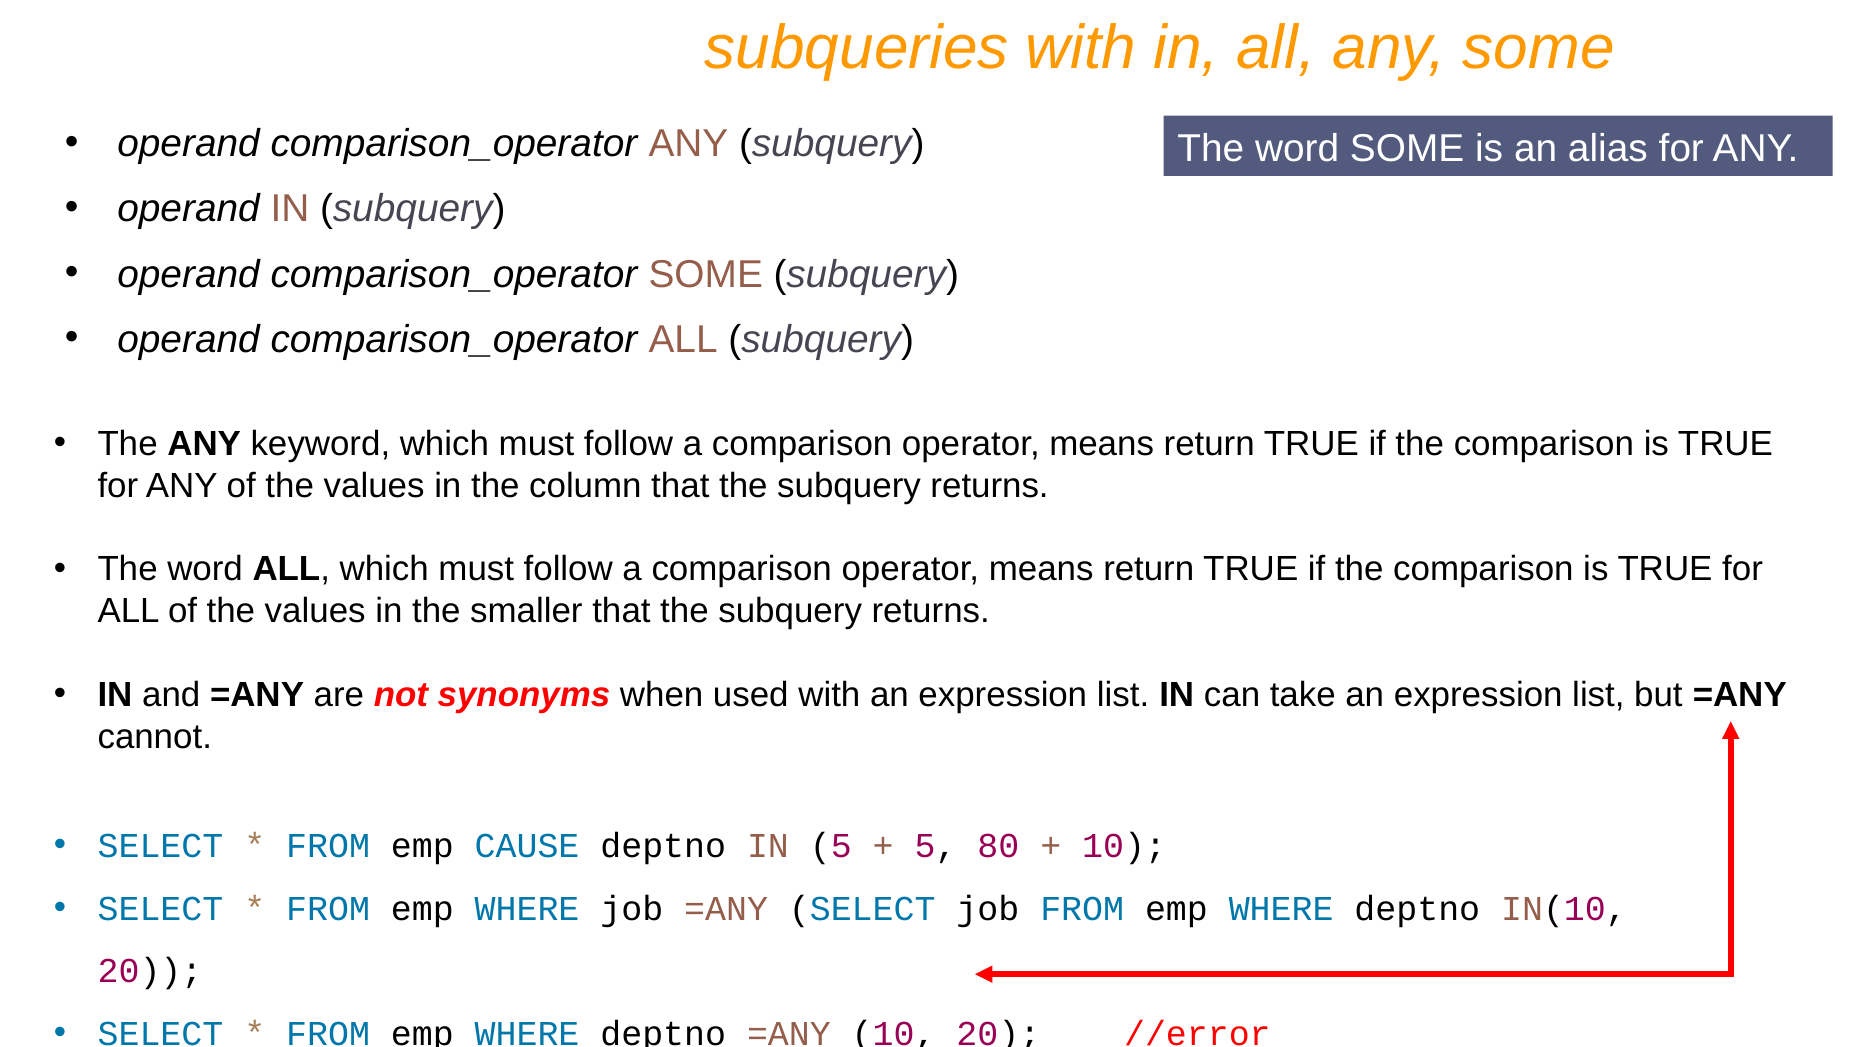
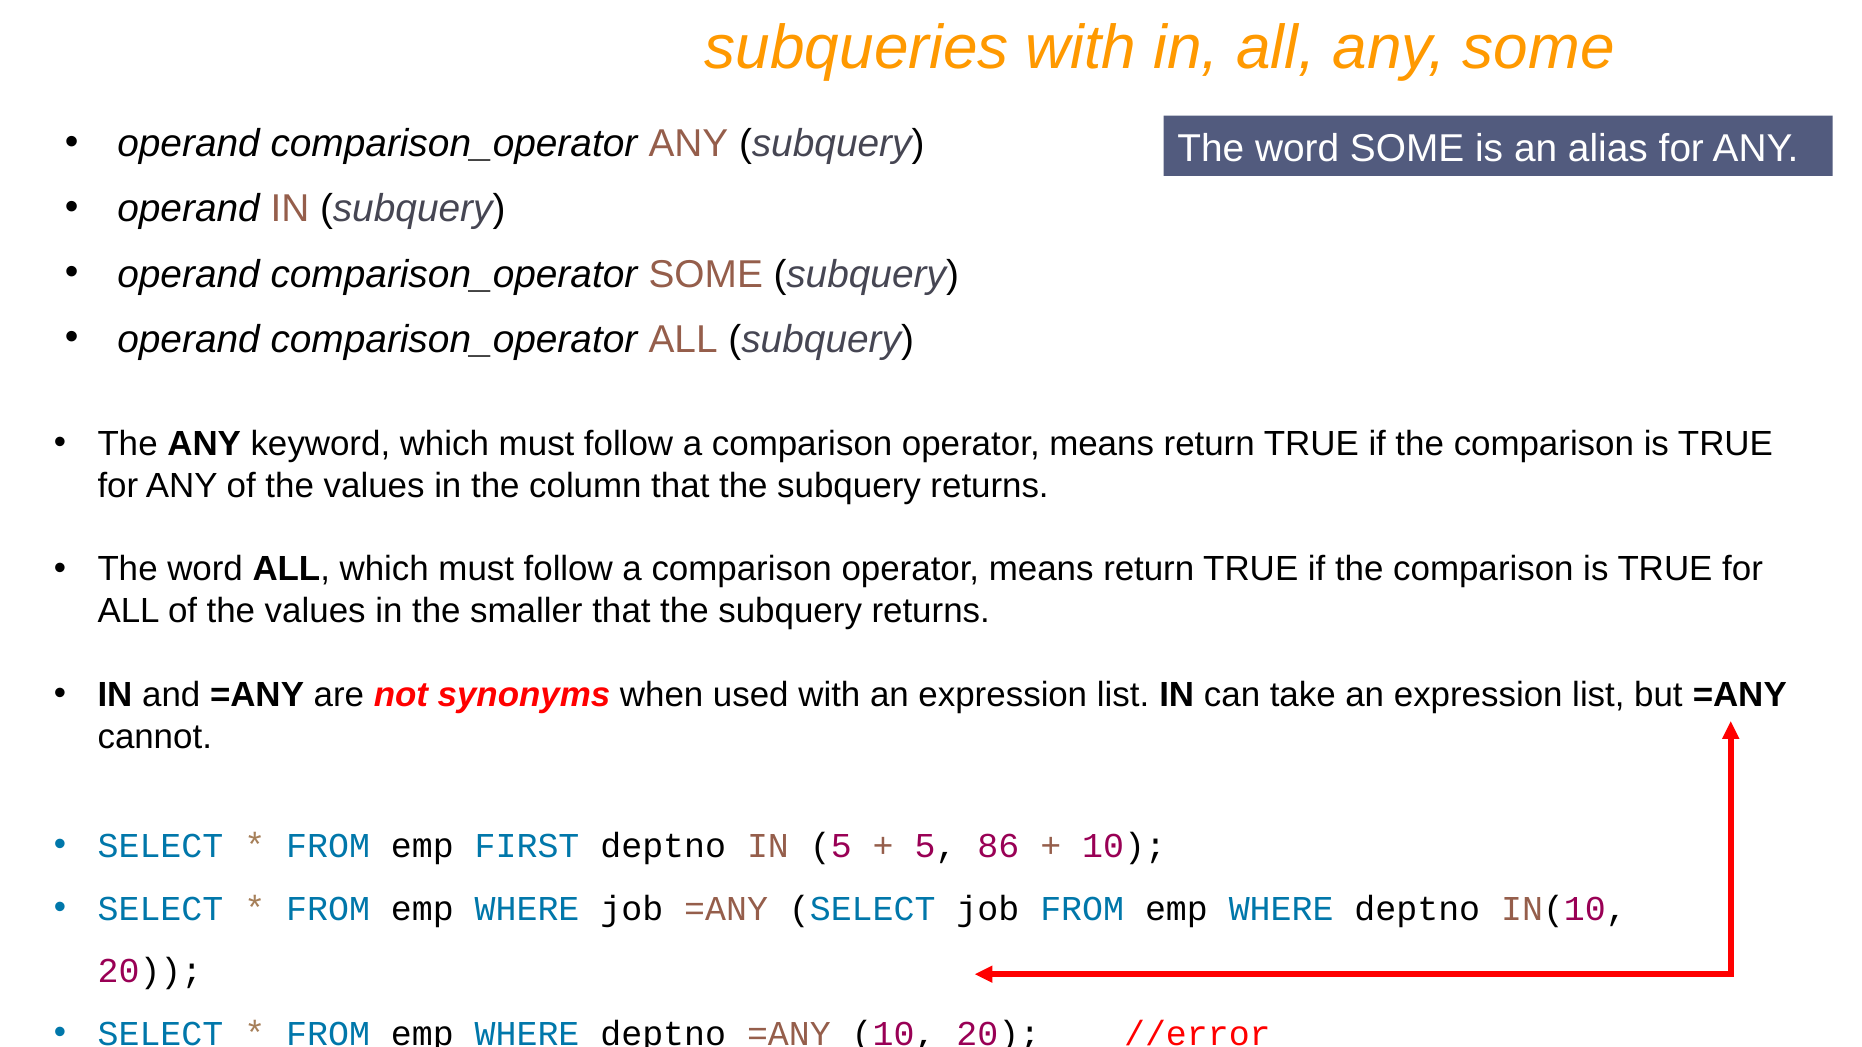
CAUSE: CAUSE -> FIRST
80: 80 -> 86
